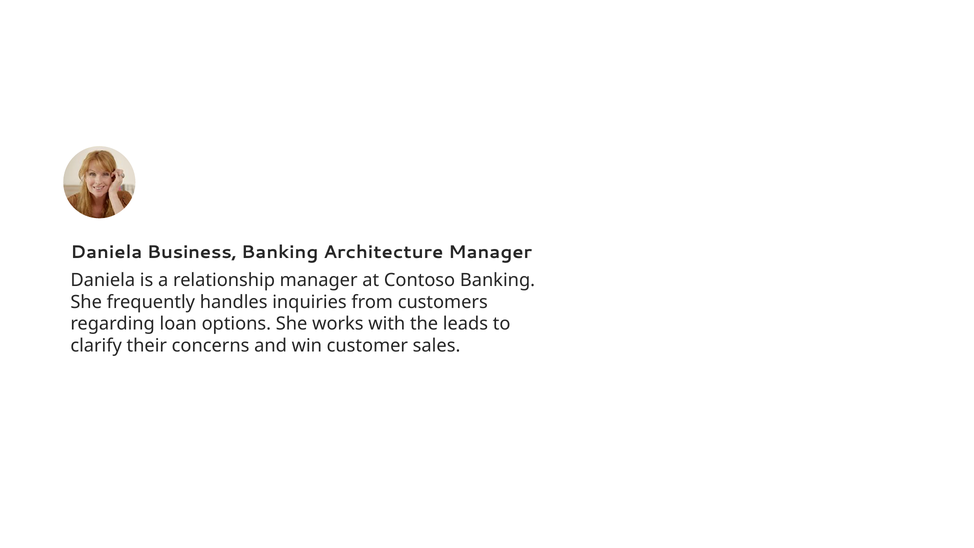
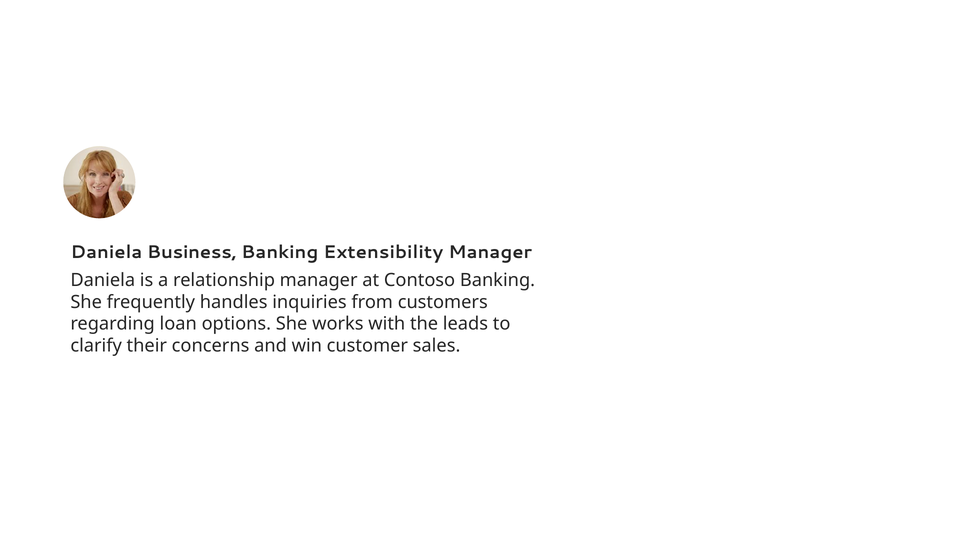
Architecture: Architecture -> Extensibility
